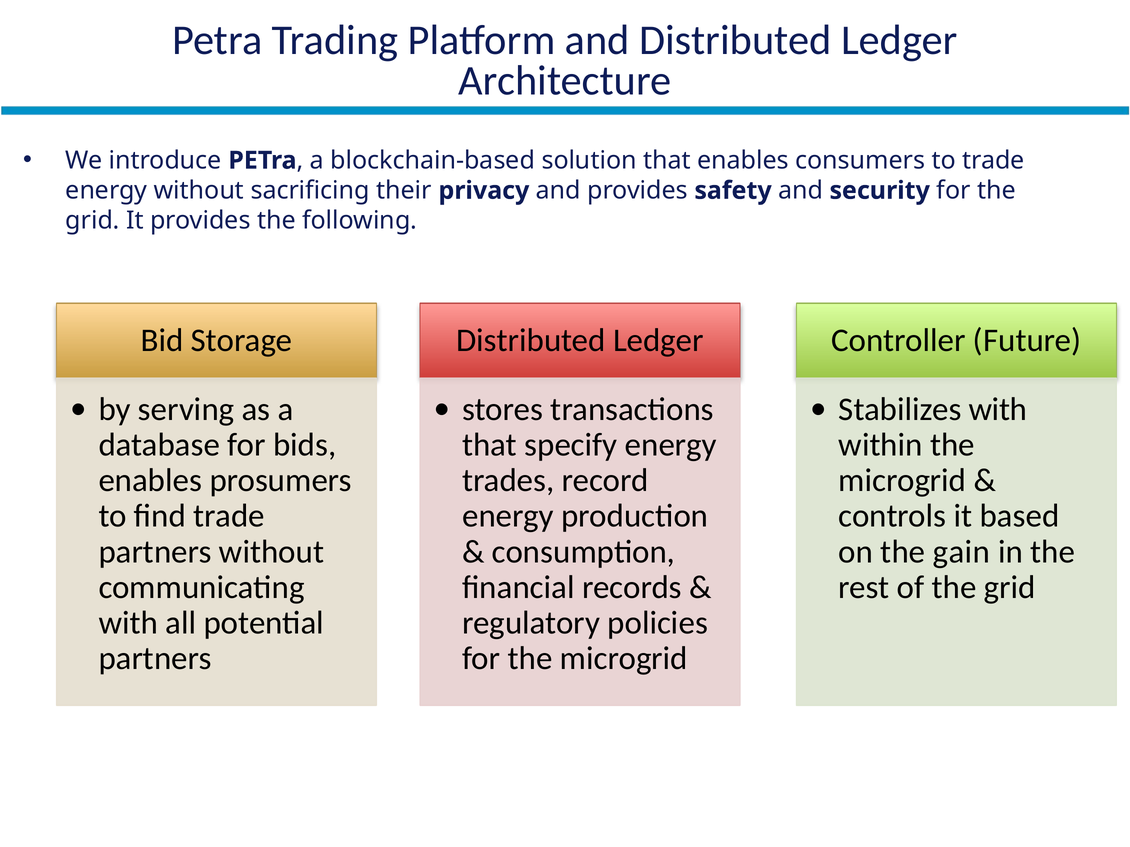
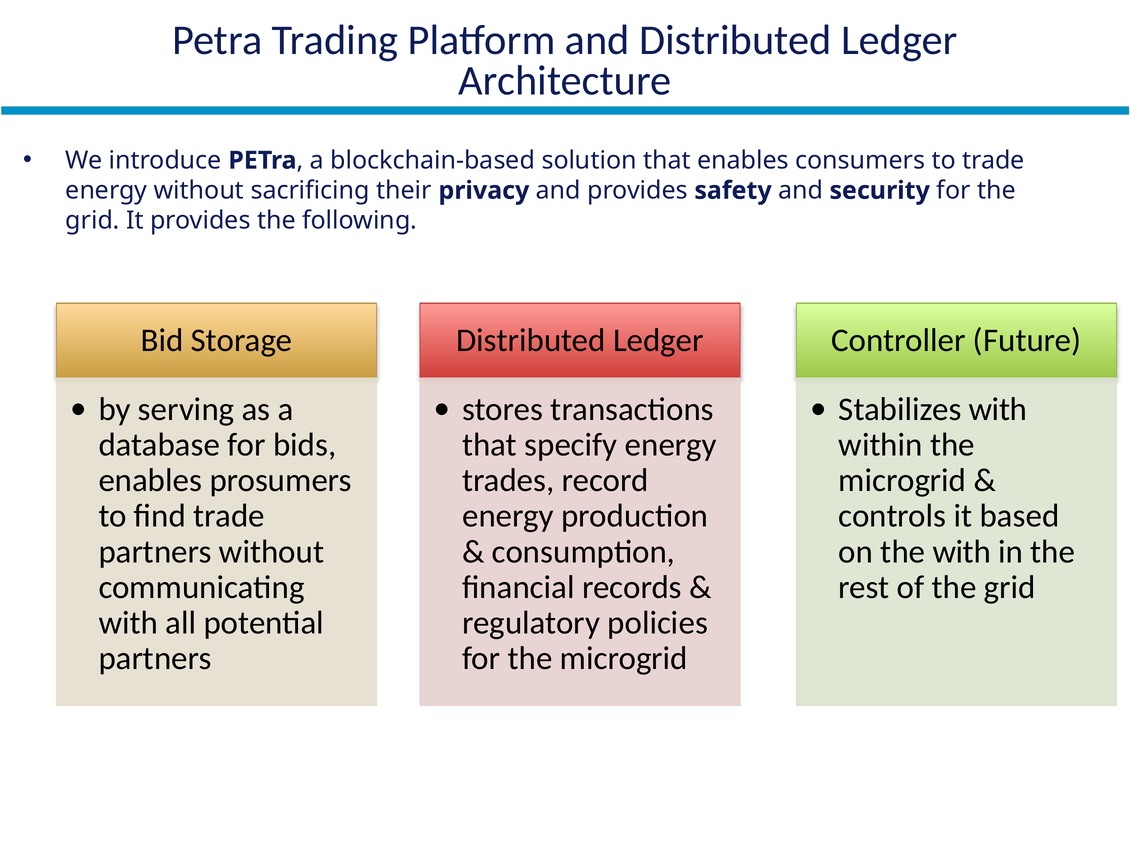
the gain: gain -> with
